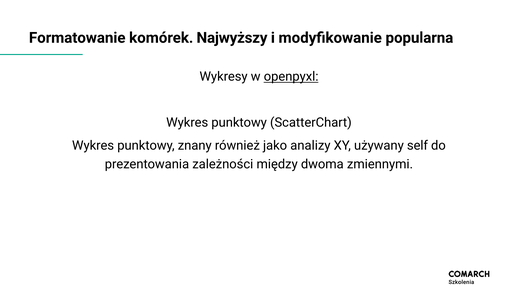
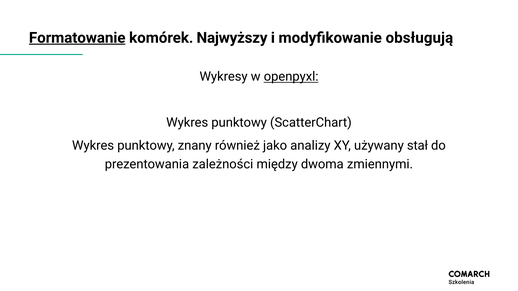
Formatowanie underline: none -> present
popularna: popularna -> obsługują
self: self -> stał
